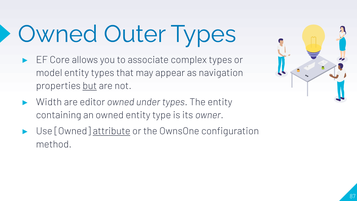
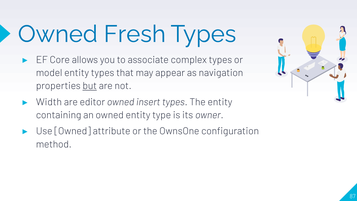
Outer: Outer -> Fresh
under: under -> insert
attribute underline: present -> none
